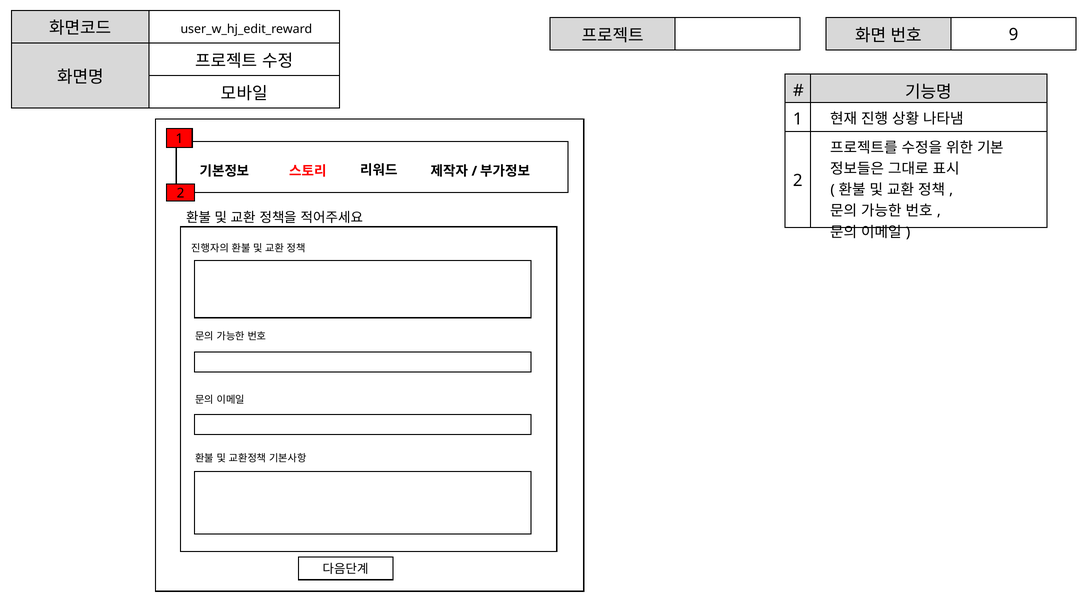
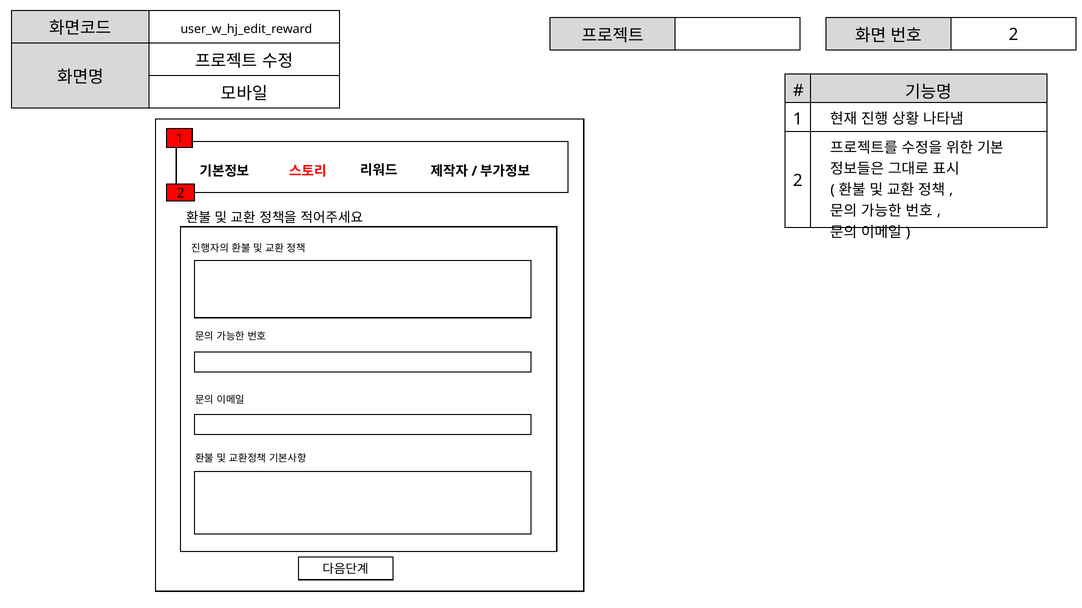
9 at (1014, 35): 9 -> 2
